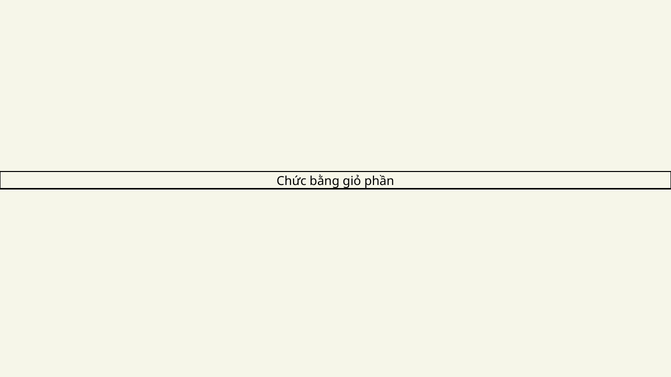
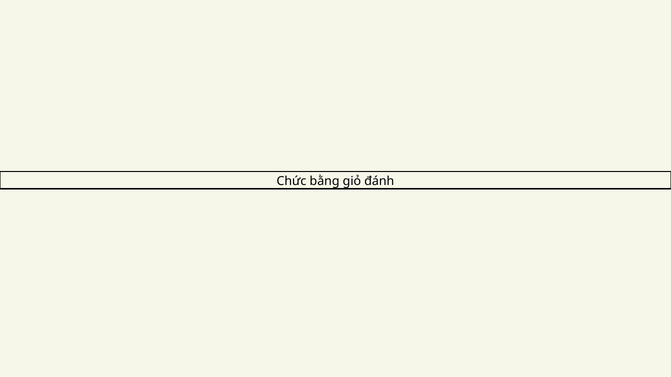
phần: phần -> đánh
